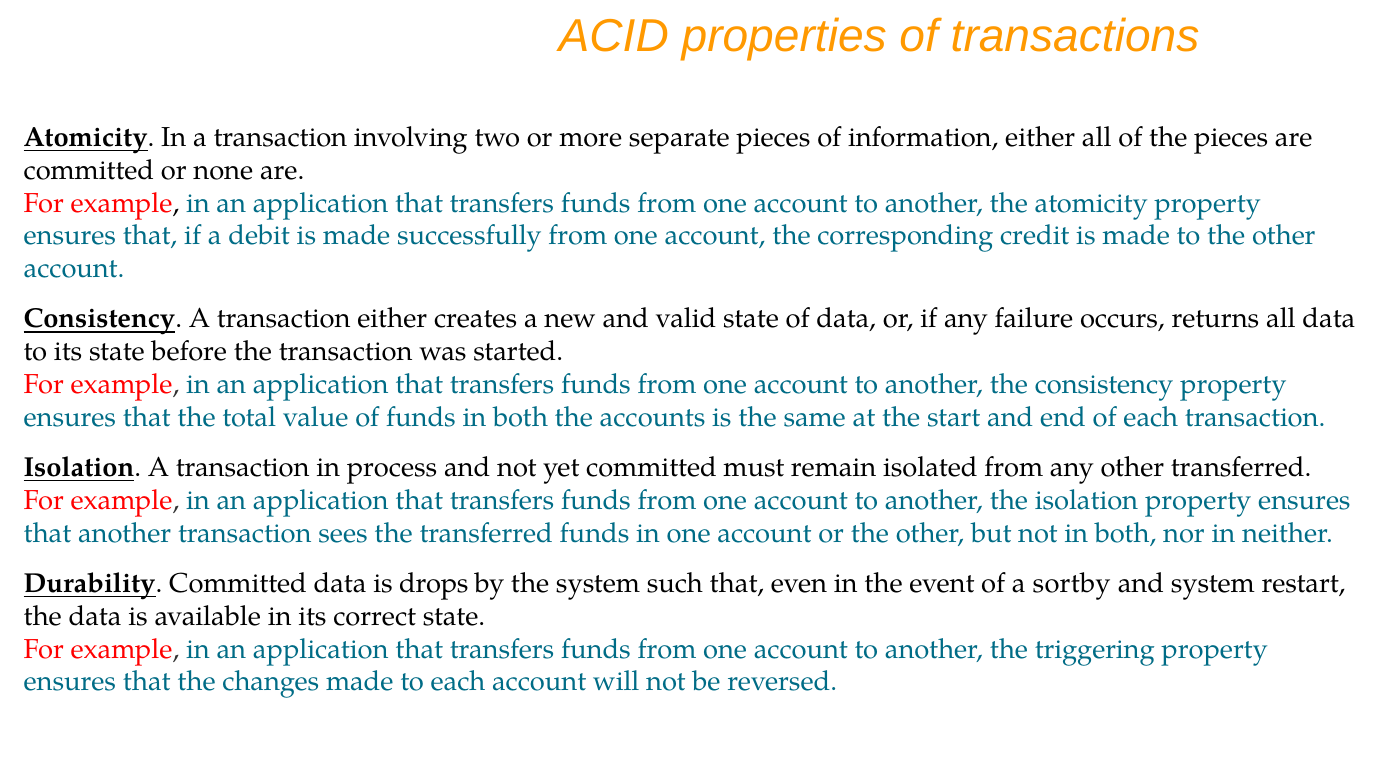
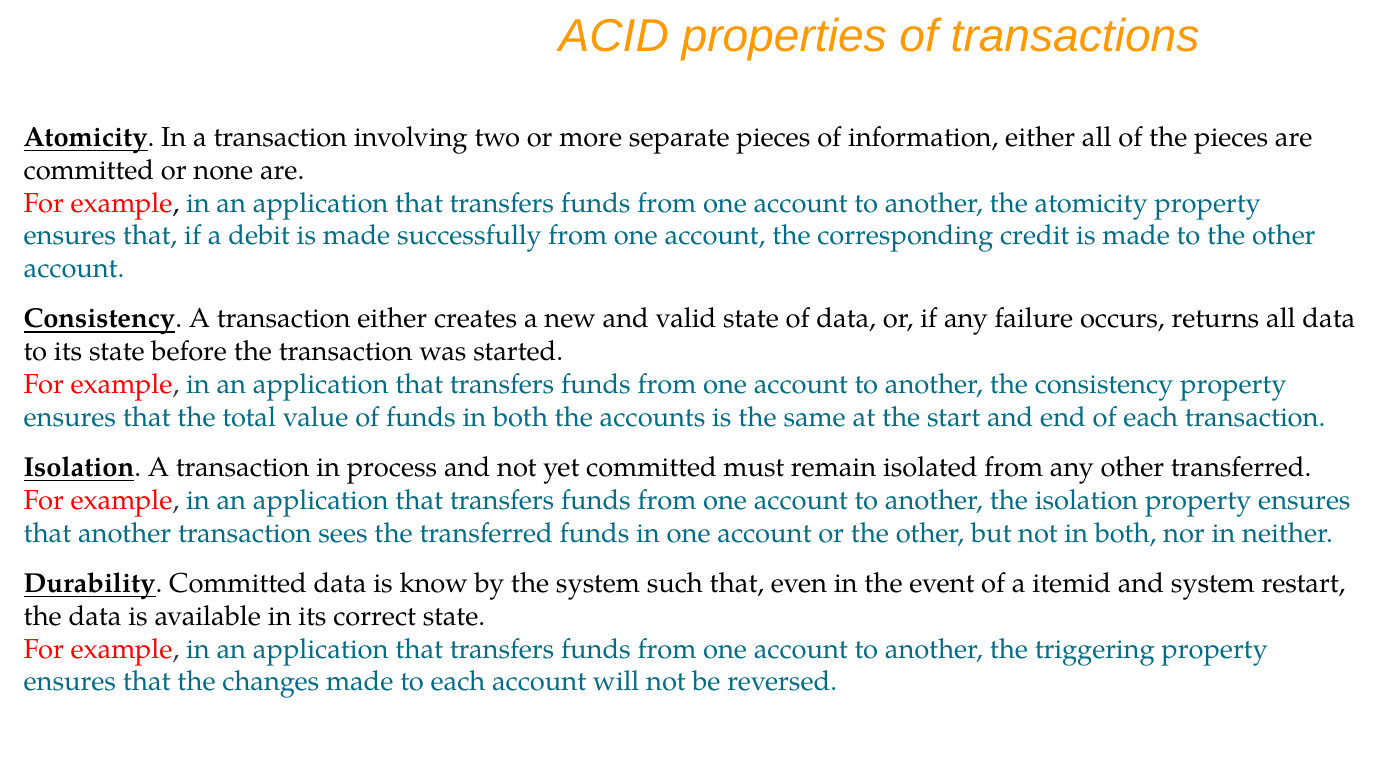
drops: drops -> know
sortby: sortby -> itemid
